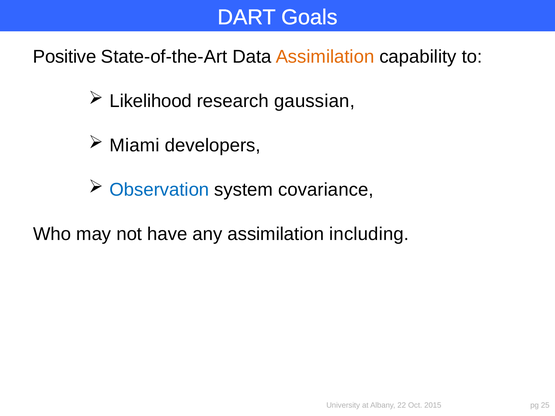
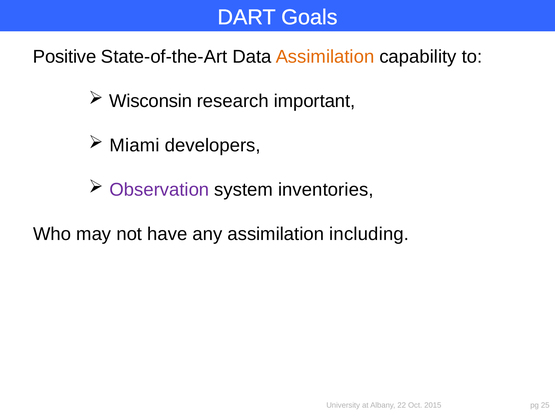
Likelihood: Likelihood -> Wisconsin
gaussian: gaussian -> important
Observation colour: blue -> purple
covariance: covariance -> inventories
